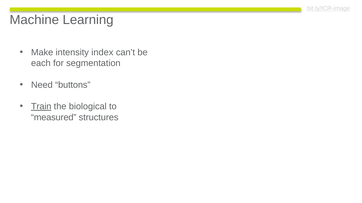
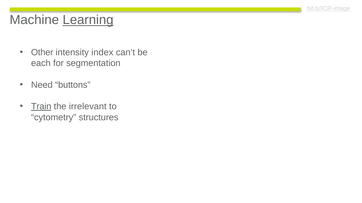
Learning underline: none -> present
Make: Make -> Other
biological: biological -> irrelevant
measured: measured -> cytometry
